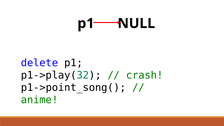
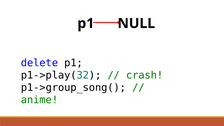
p1->point_song(: p1->point_song( -> p1->group_song(
